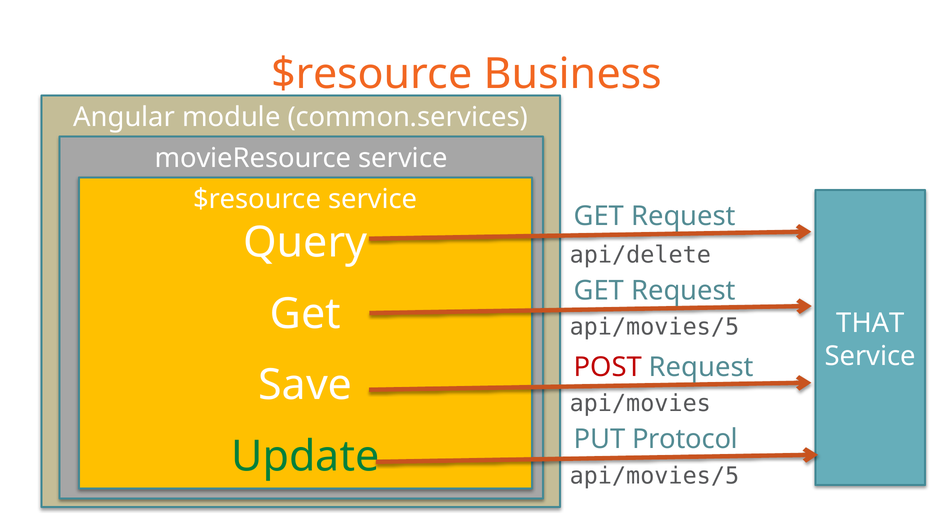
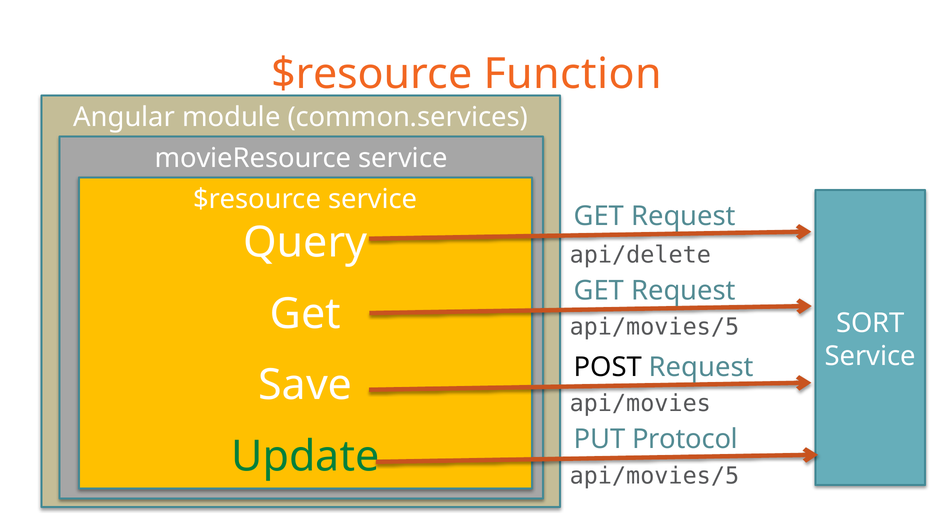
Business: Business -> Function
THAT: THAT -> SORT
POST colour: red -> black
